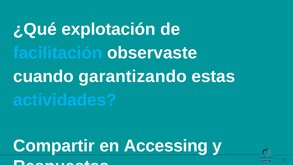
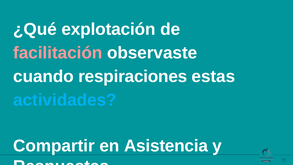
facilitación colour: light blue -> pink
garantizando: garantizando -> respiraciones
Accessing: Accessing -> Asistencia
